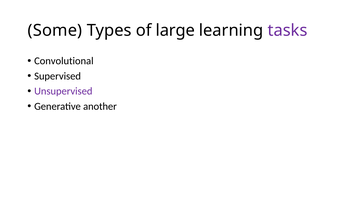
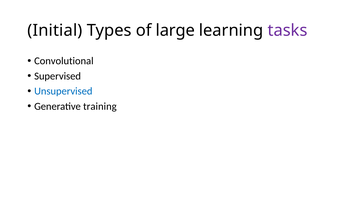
Some: Some -> Initial
Unsupervised colour: purple -> blue
another: another -> training
